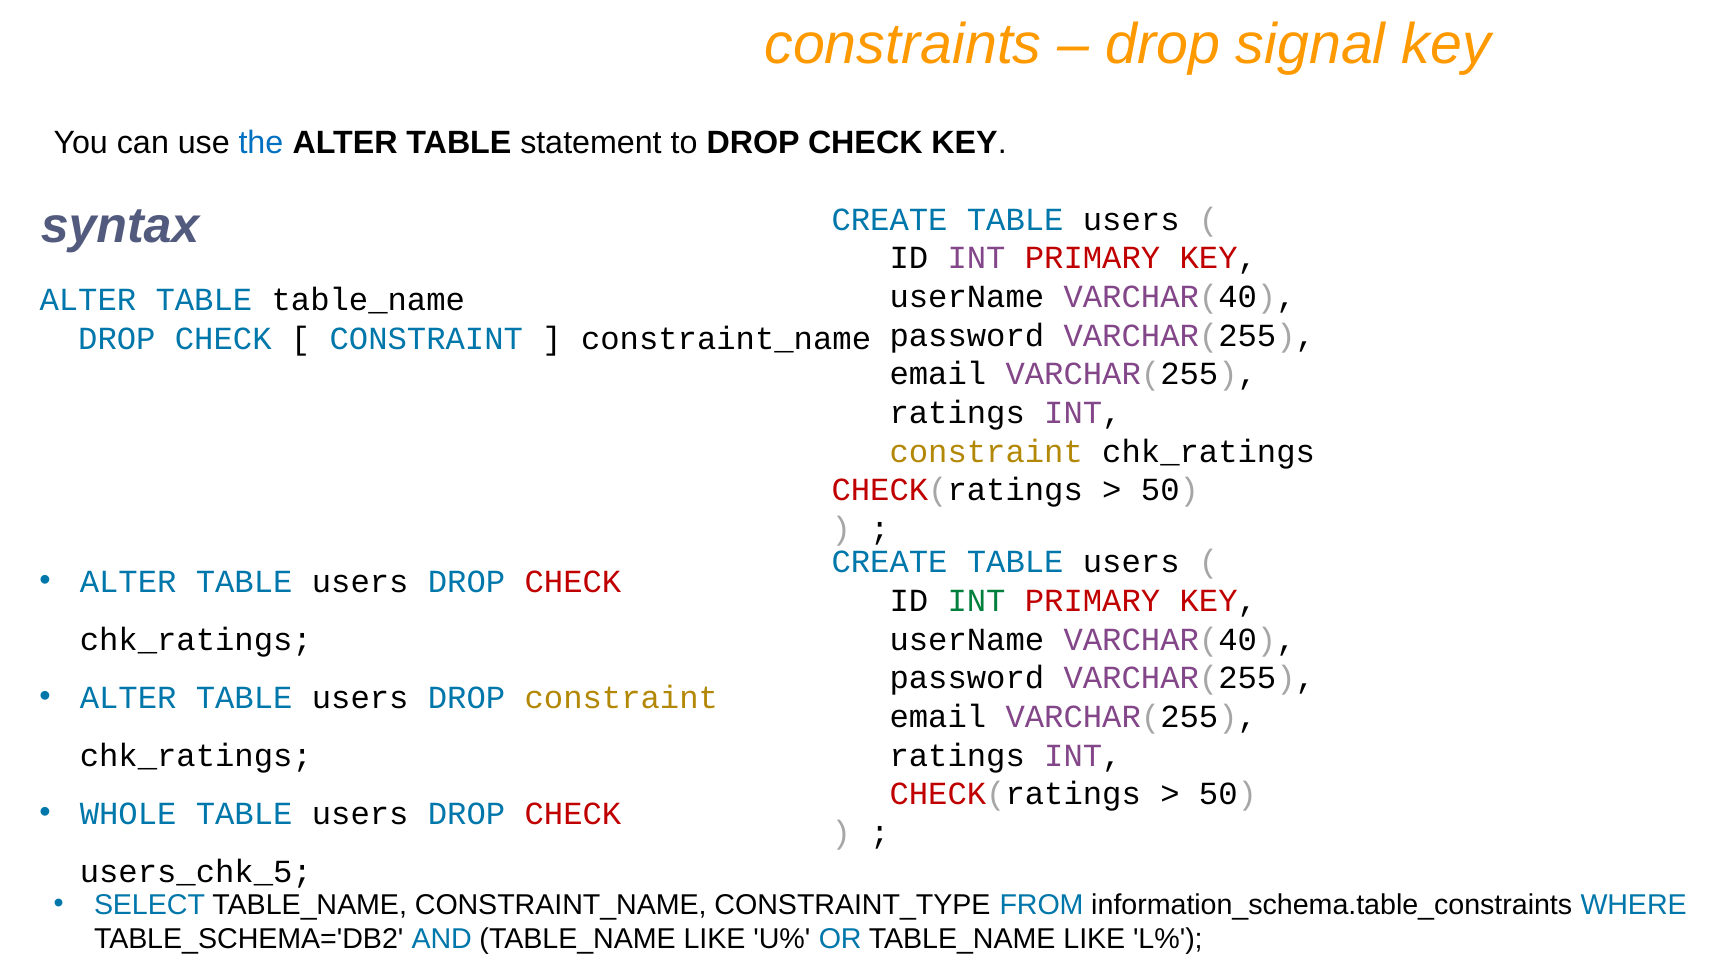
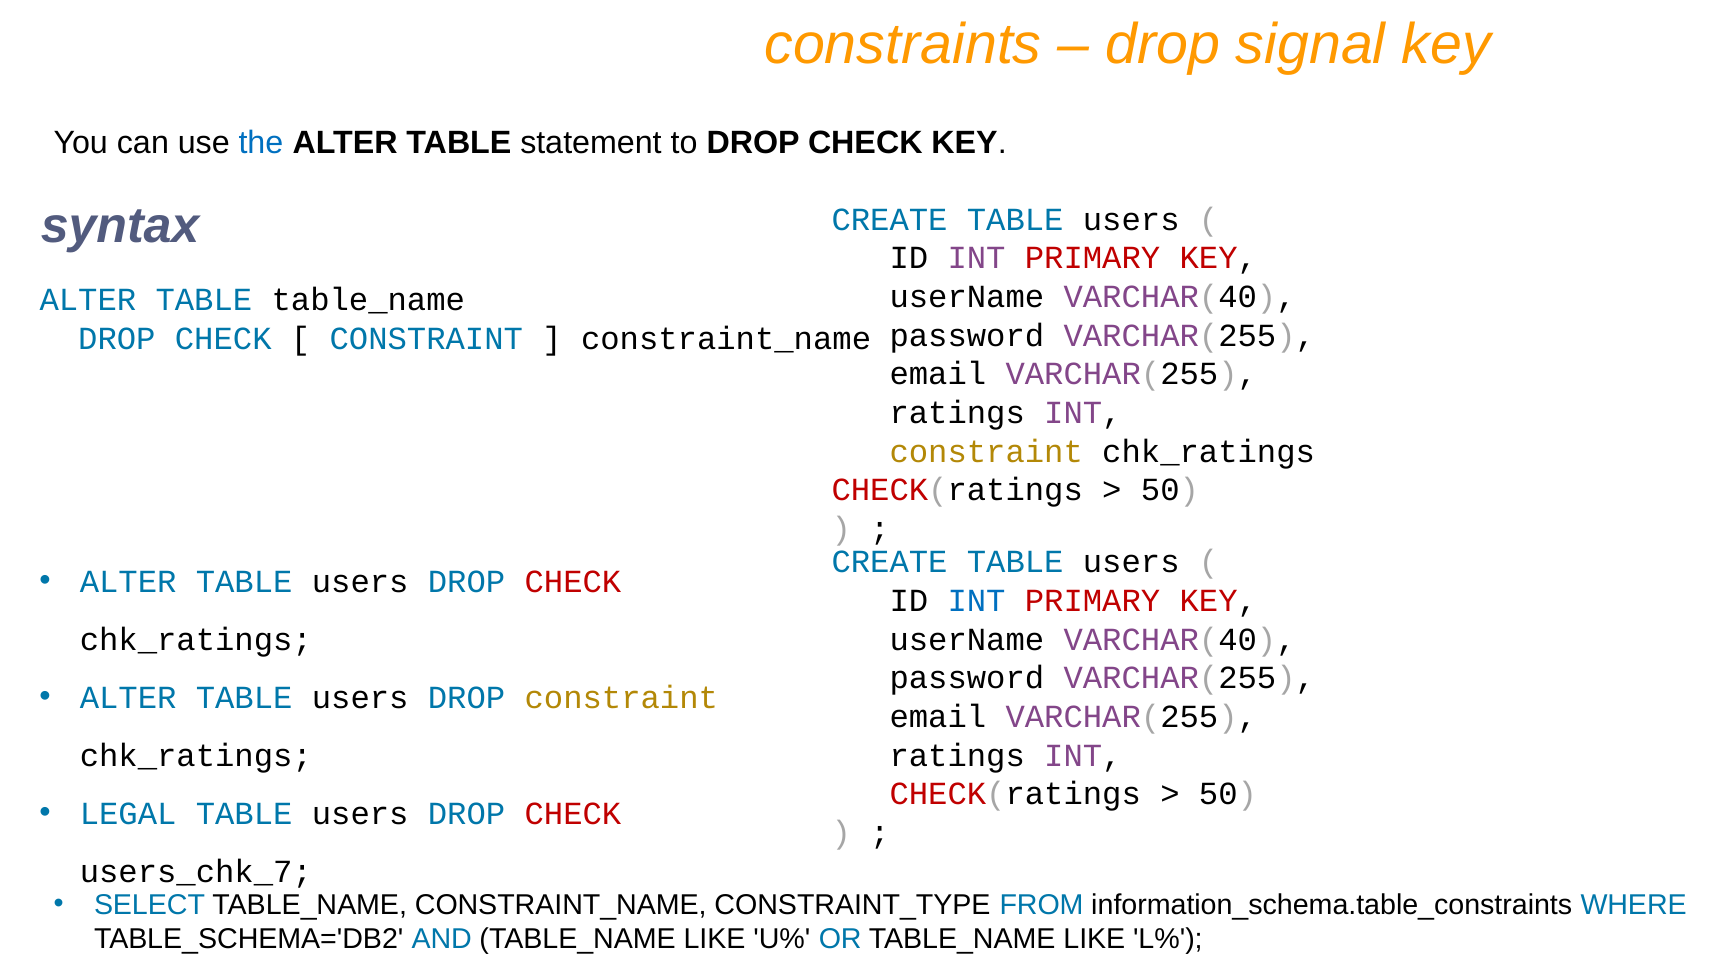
INT at (977, 601) colour: green -> blue
WHOLE: WHOLE -> LEGAL
users_chk_5: users_chk_5 -> users_chk_7
